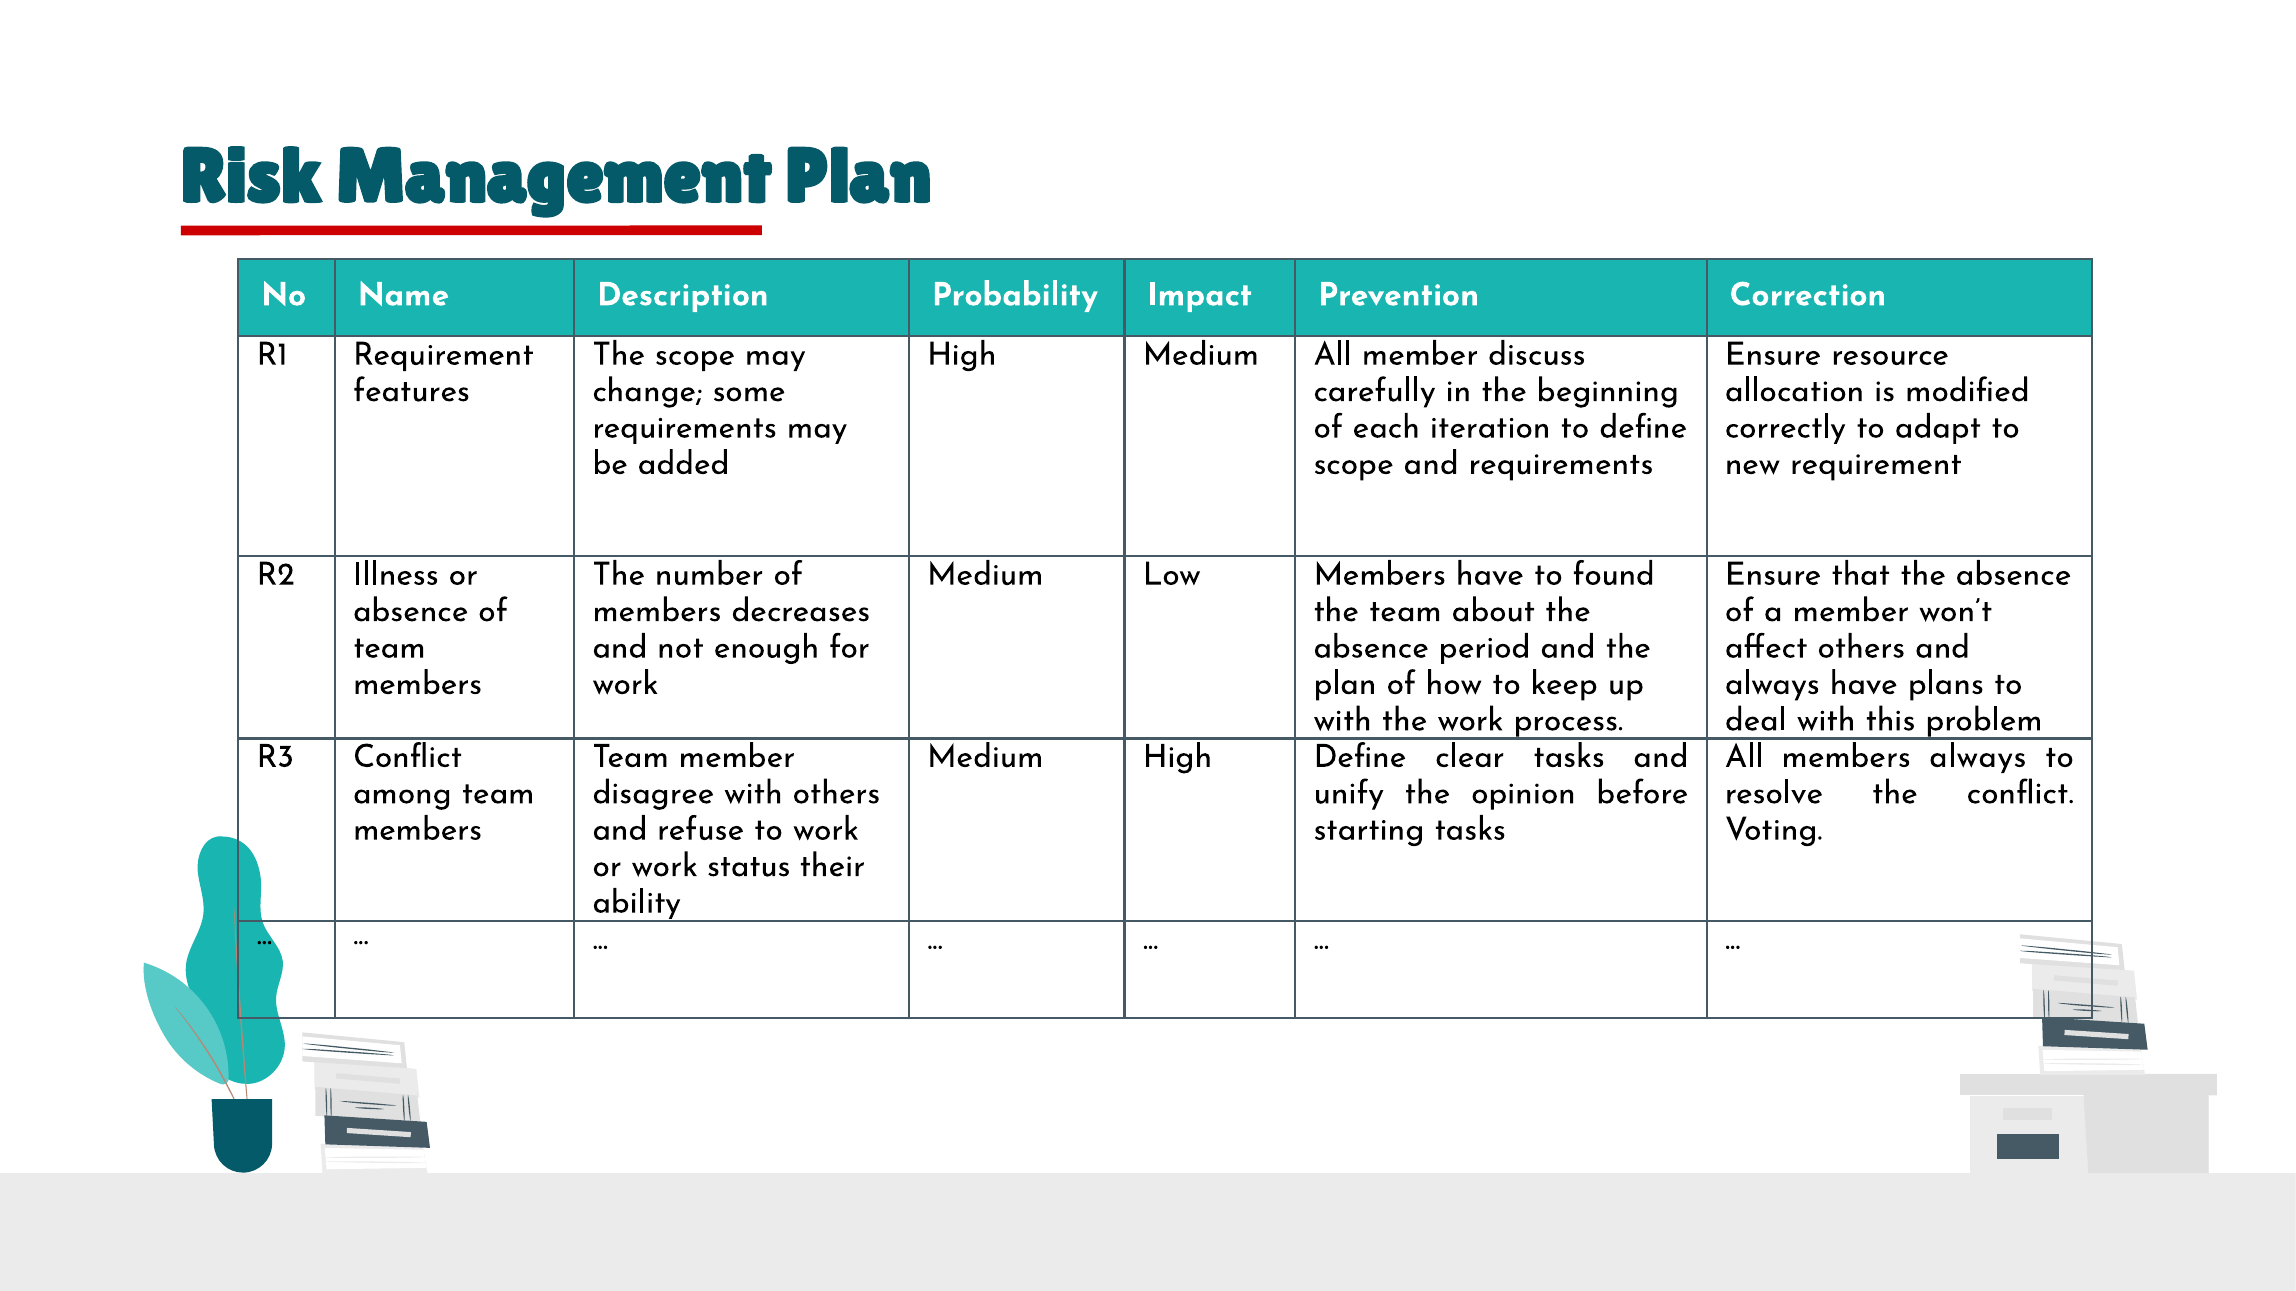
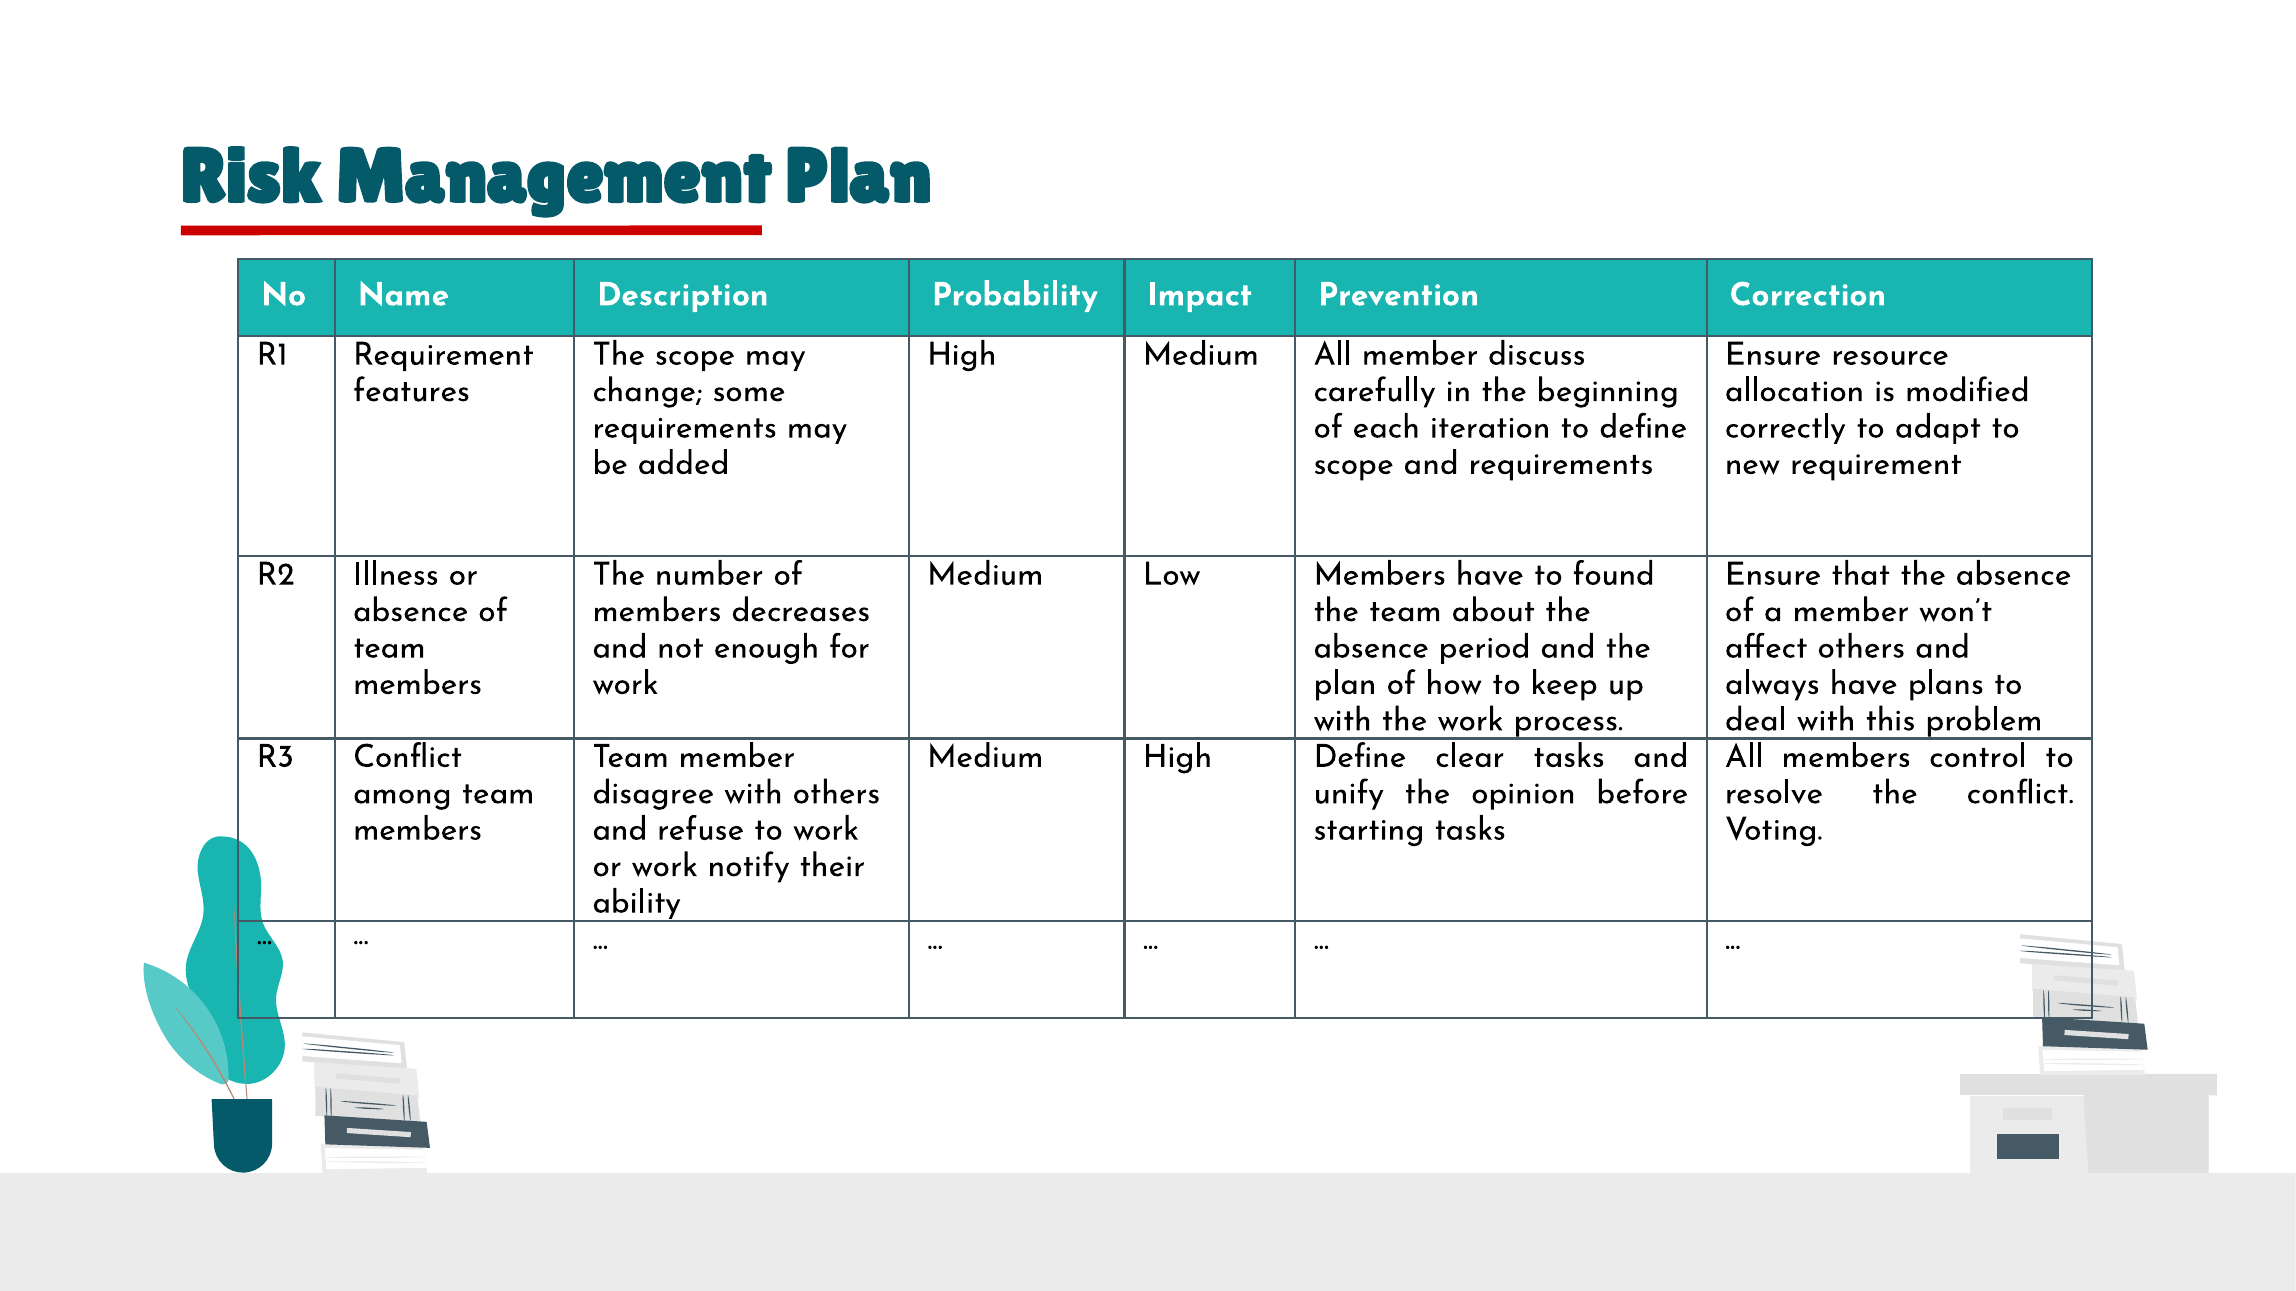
members always: always -> control
status: status -> notify
